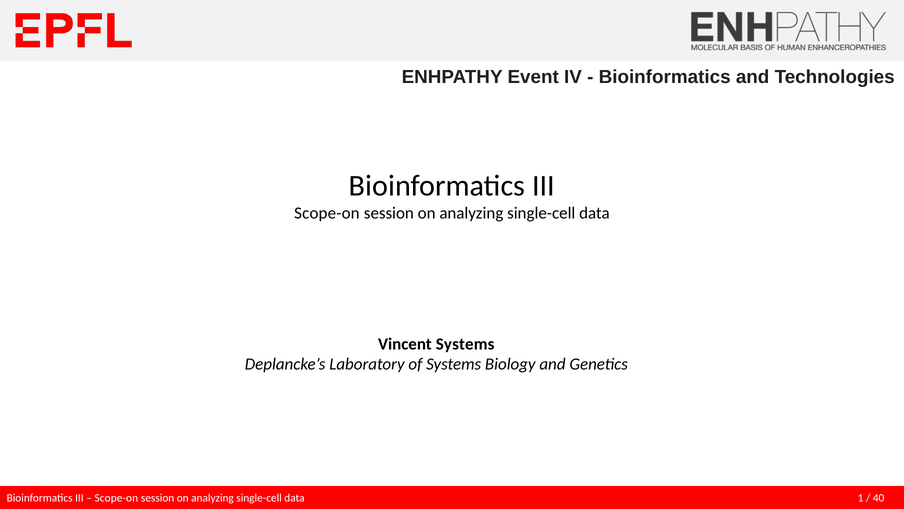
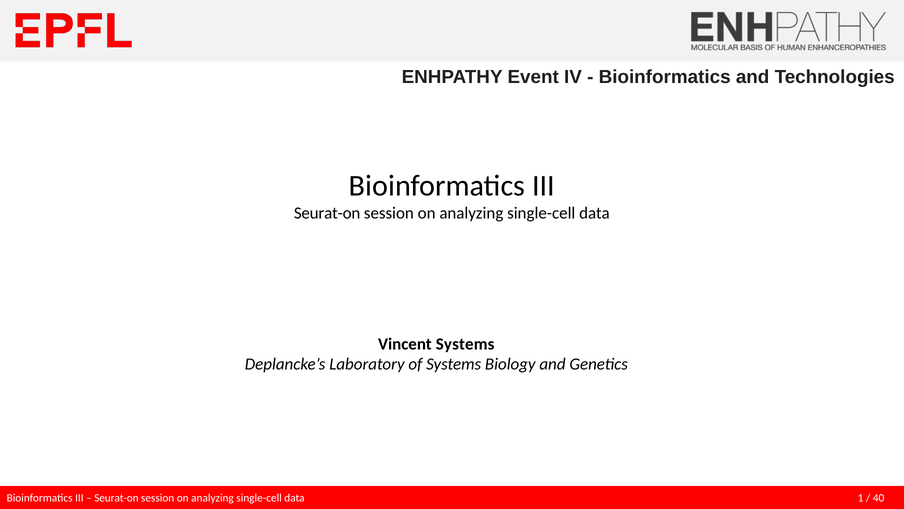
Scope-on at (327, 213): Scope-on -> Seurat-on
Scope-on at (116, 498): Scope-on -> Seurat-on
